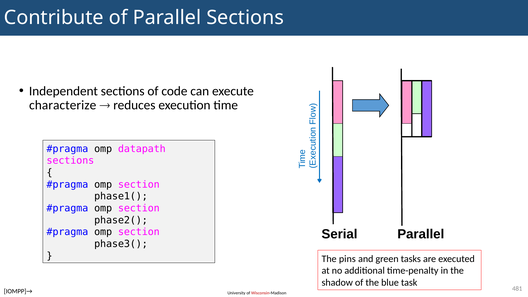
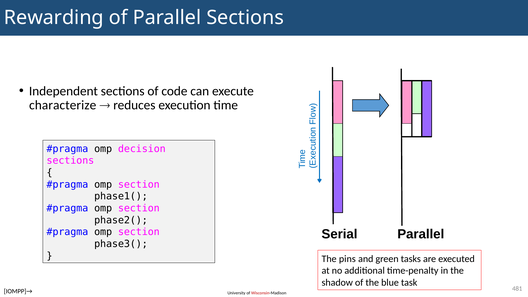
Contribute: Contribute -> Rewarding
datapath: datapath -> decision
